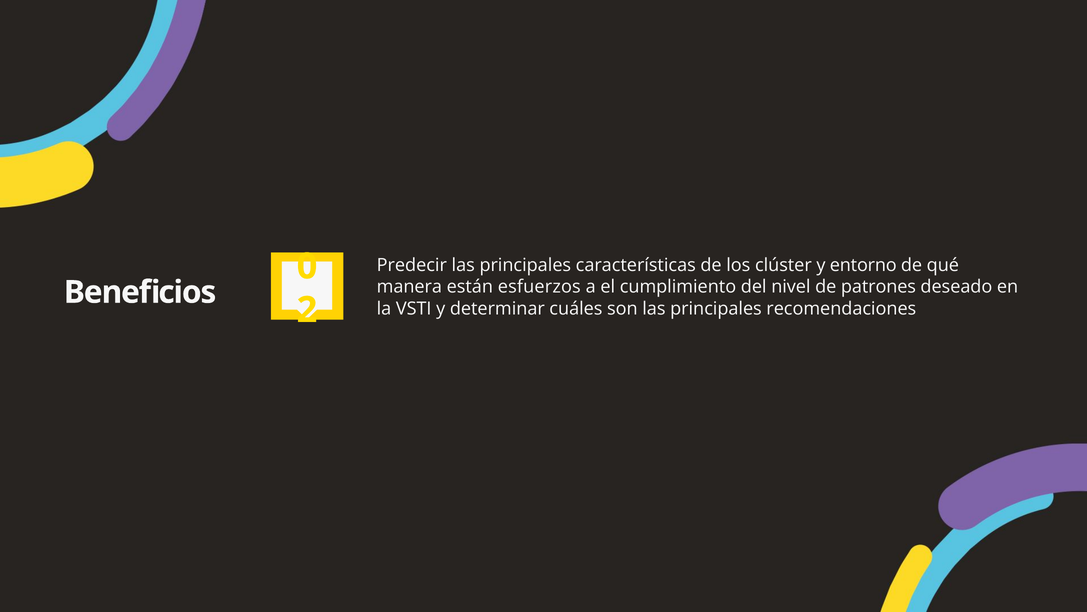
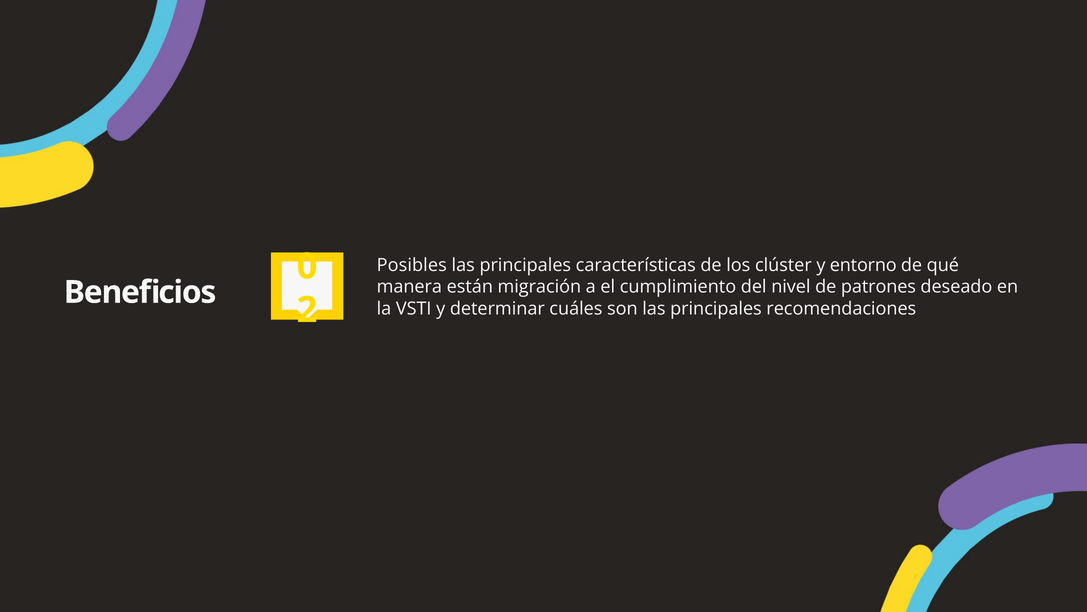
Predecir: Predecir -> Posibles
esfuerzos: esfuerzos -> migración
